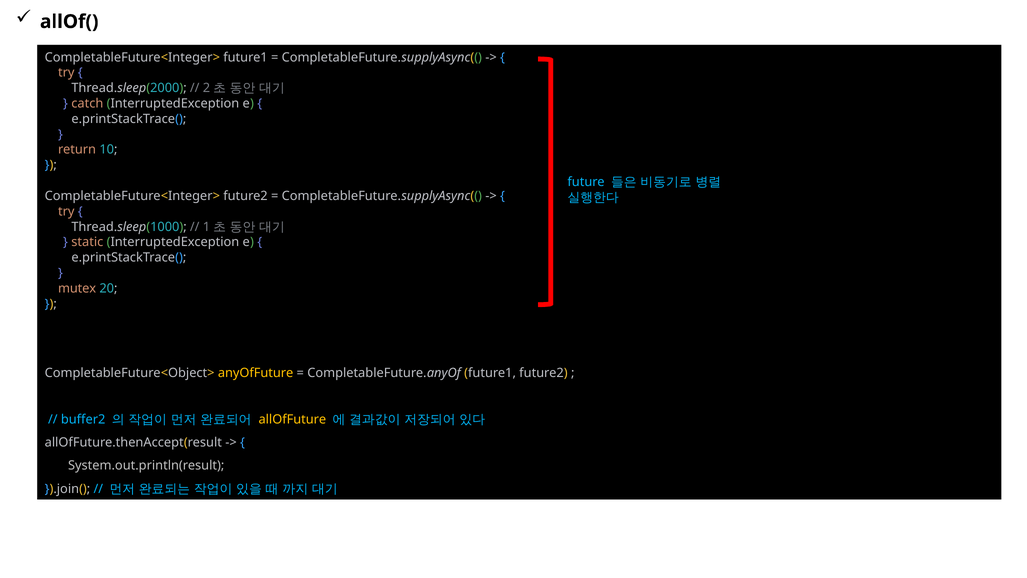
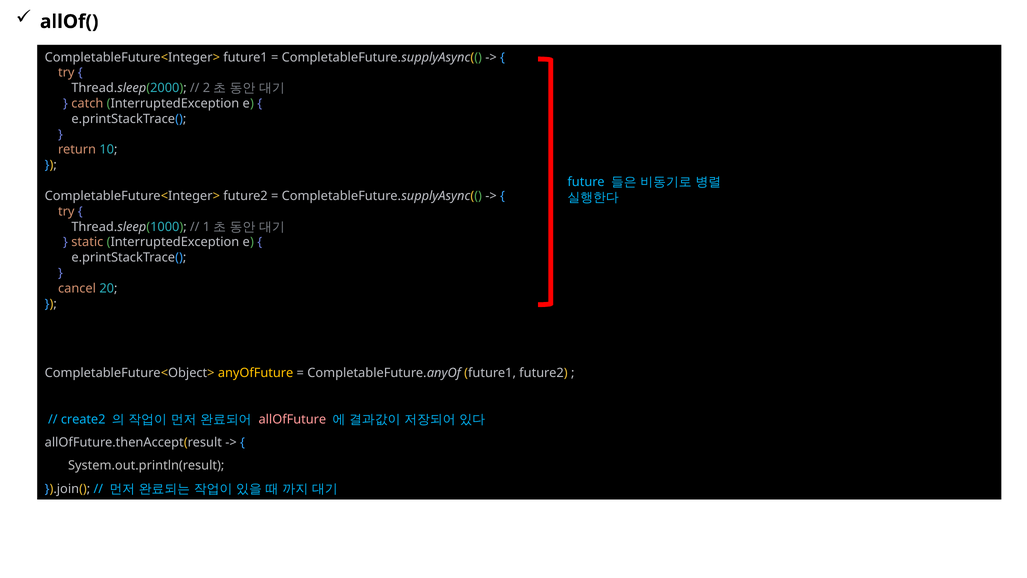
mutex: mutex -> cancel
buffer2: buffer2 -> create2
allOfFuture colour: yellow -> pink
